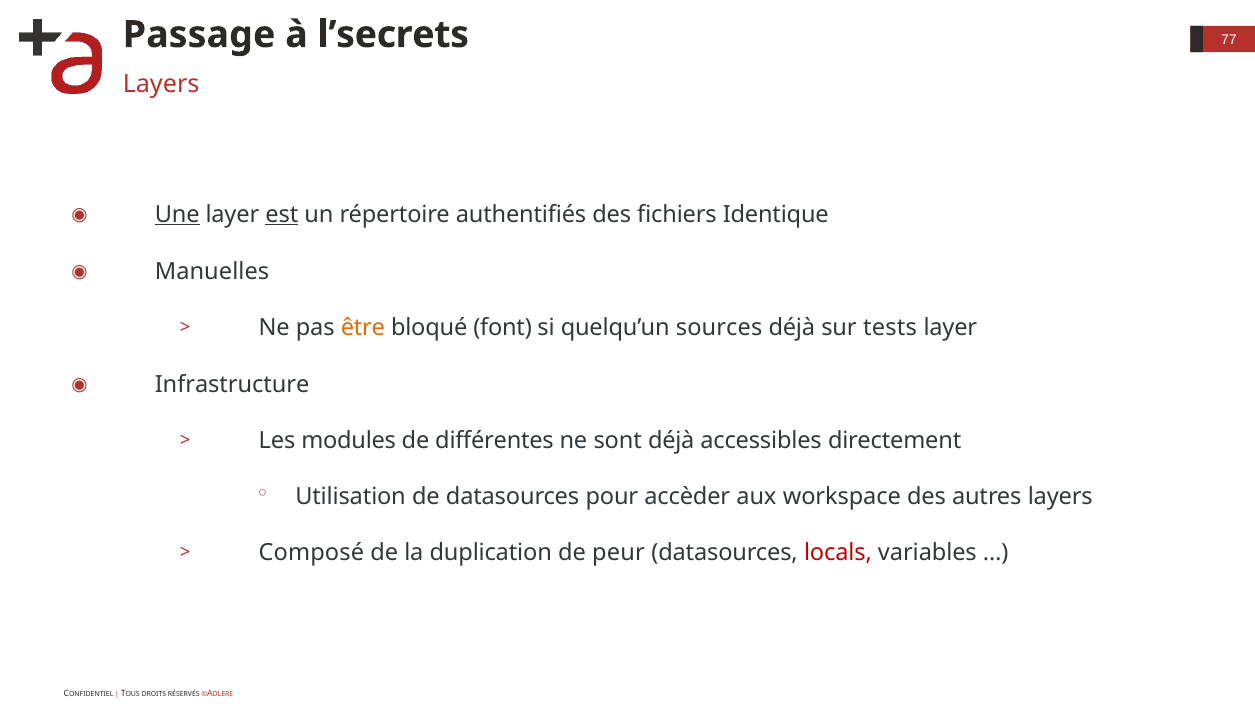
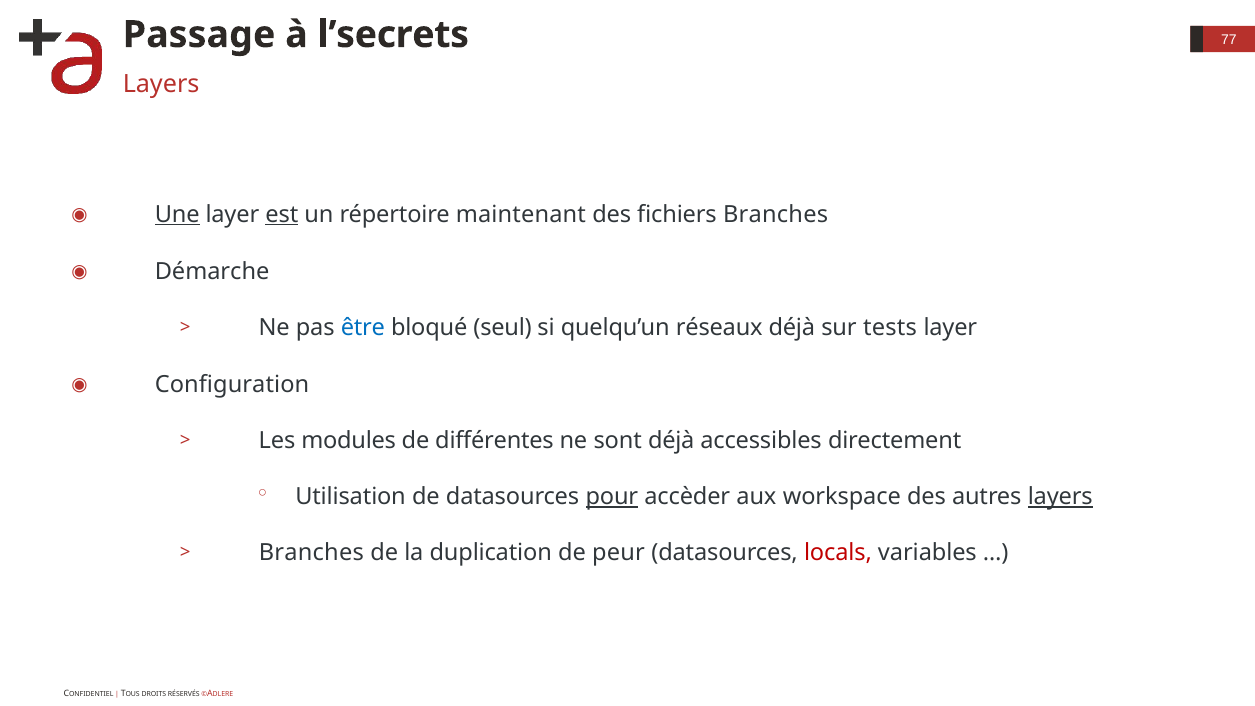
authentifiés: authentifiés -> maintenant
fichiers Identique: Identique -> Branches
Manuelles: Manuelles -> Démarche
être colour: orange -> blue
font: font -> seul
sources: sources -> réseaux
Infrastructure: Infrastructure -> Configuration
pour underline: none -> present
layers at (1060, 497) underline: none -> present
Composé at (311, 553): Composé -> Branches
